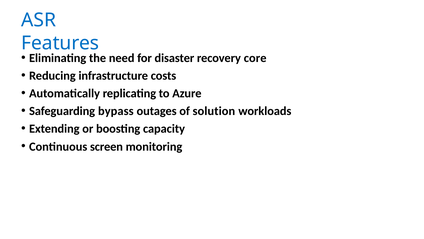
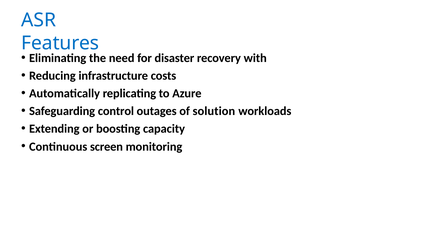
core: core -> with
bypass: bypass -> control
